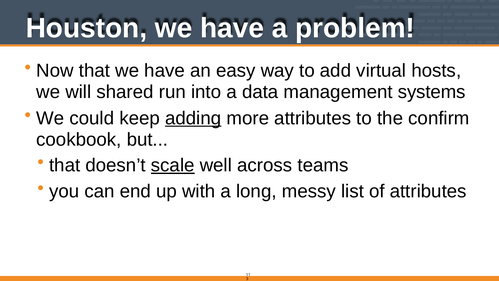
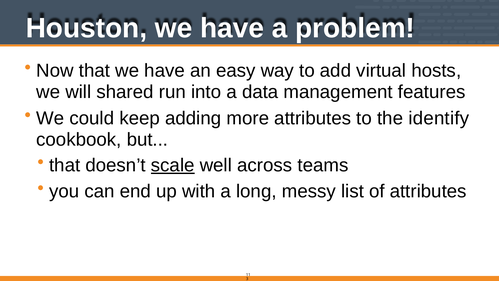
systems: systems -> features
adding underline: present -> none
confirm: confirm -> identify
